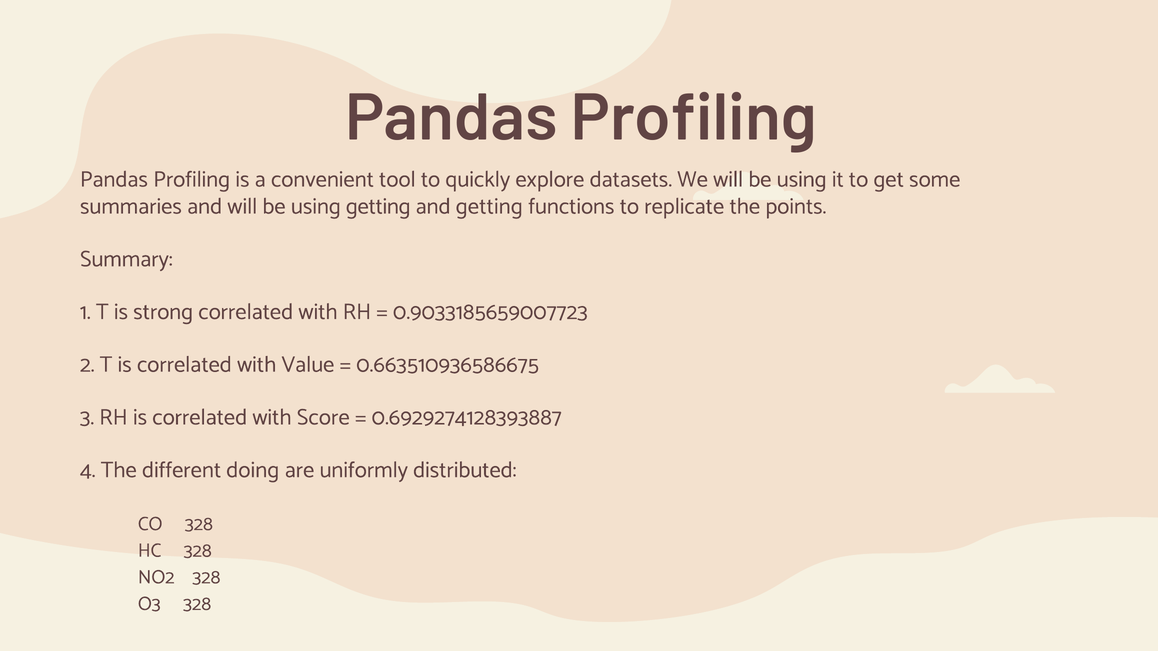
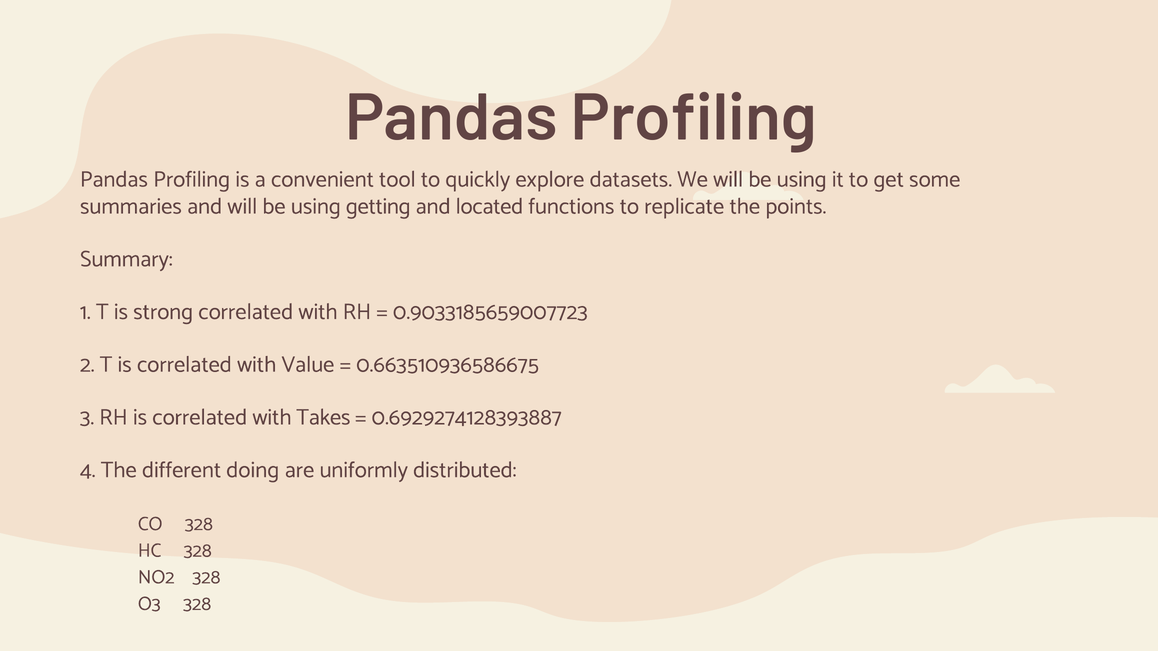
and getting: getting -> located
Score: Score -> Takes
